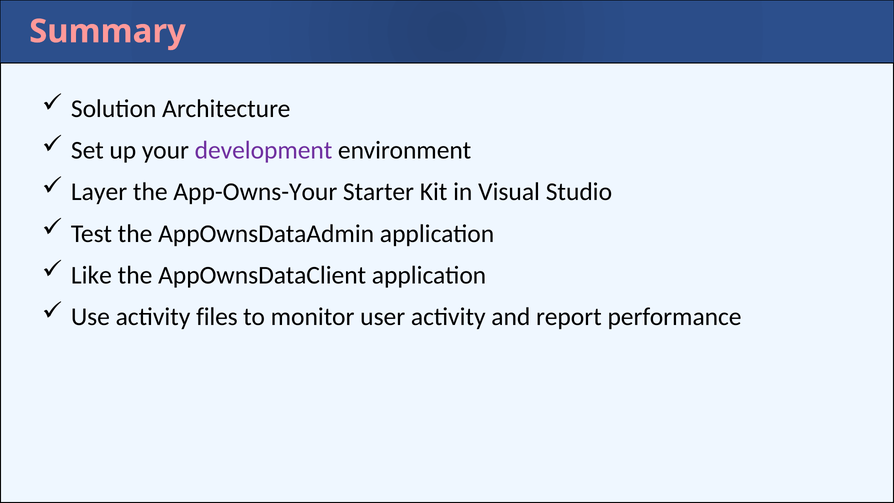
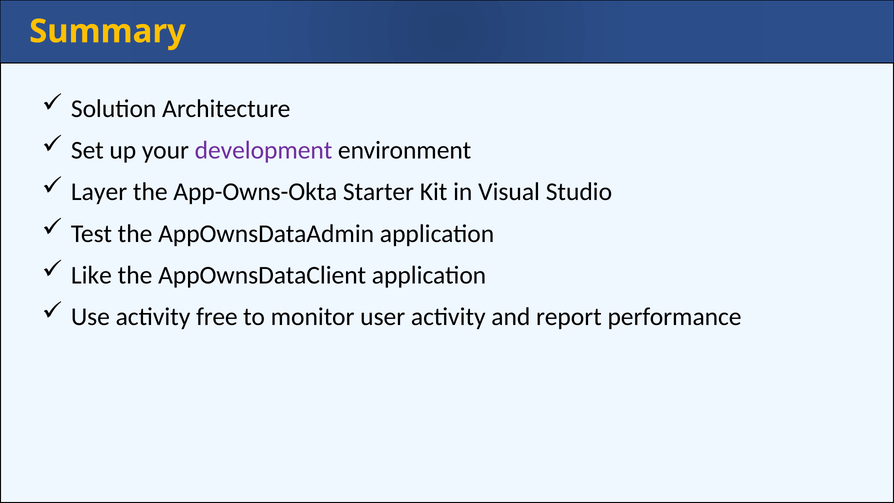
Summary colour: pink -> yellow
App-Owns-Your: App-Owns-Your -> App-Owns-Okta
files: files -> free
